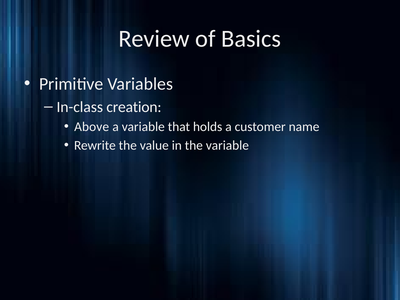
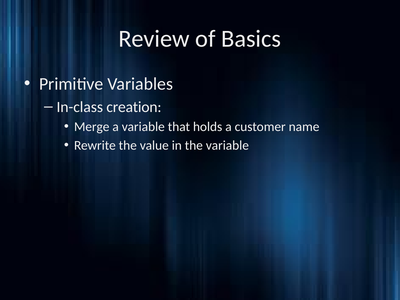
Above: Above -> Merge
